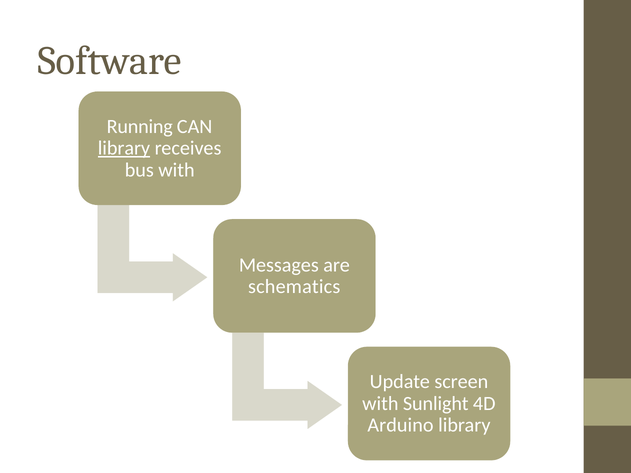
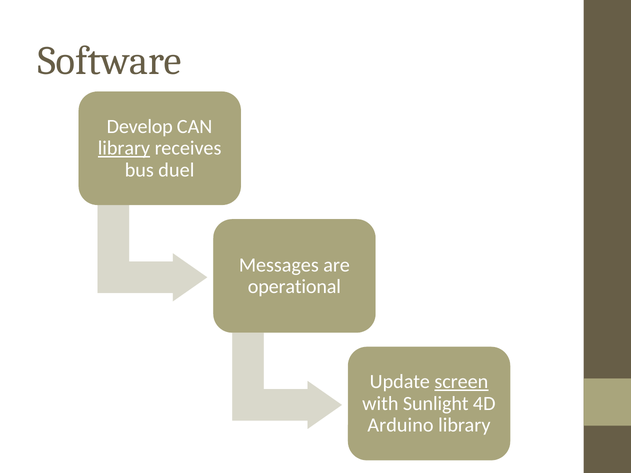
Running: Running -> Develop
bus with: with -> duel
schematics: schematics -> operational
screen underline: none -> present
